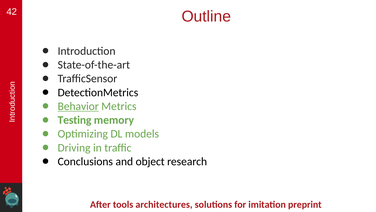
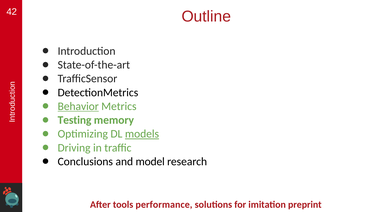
models underline: none -> present
object: object -> model
architectures: architectures -> performance
